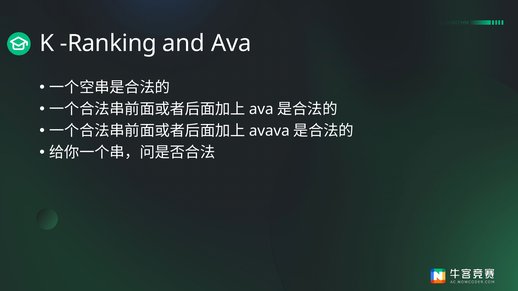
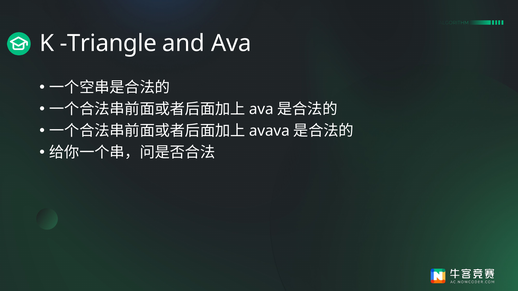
Ranking: Ranking -> Triangle
